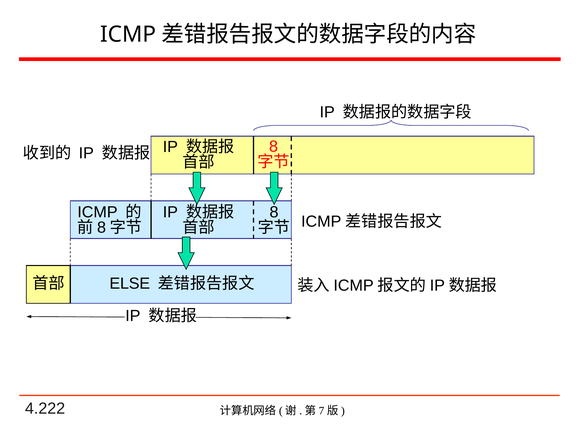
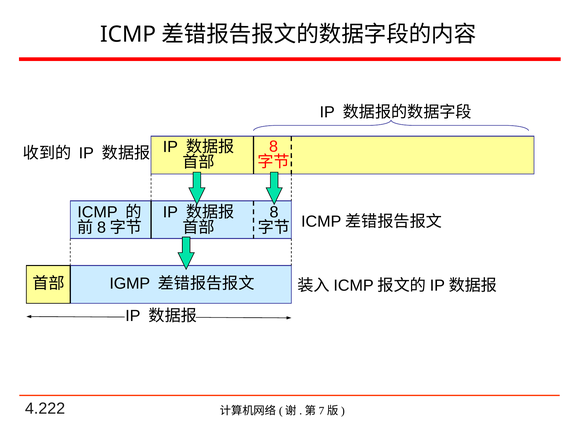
ELSE: ELSE -> IGMP
